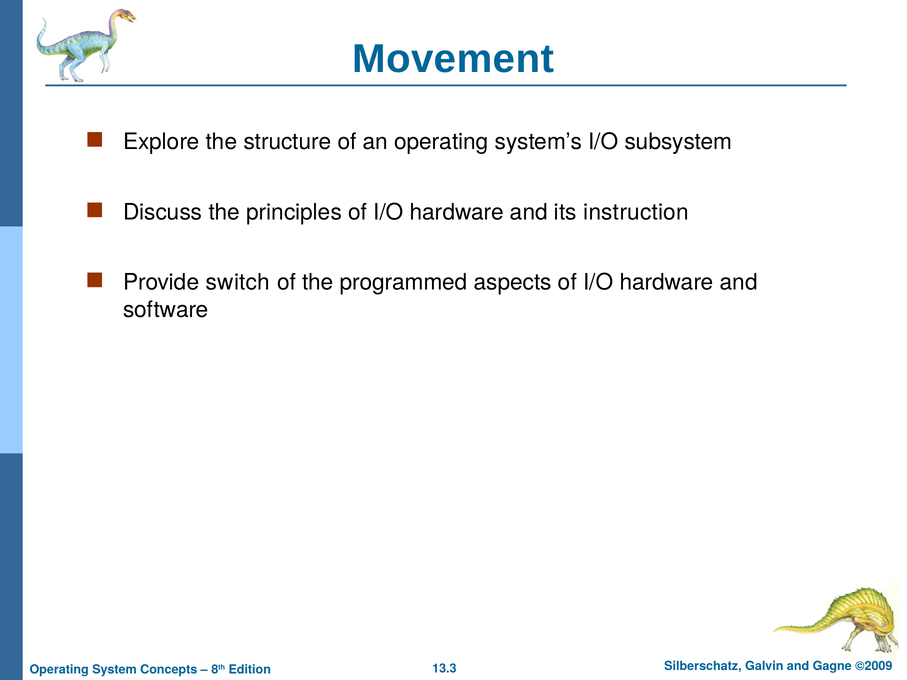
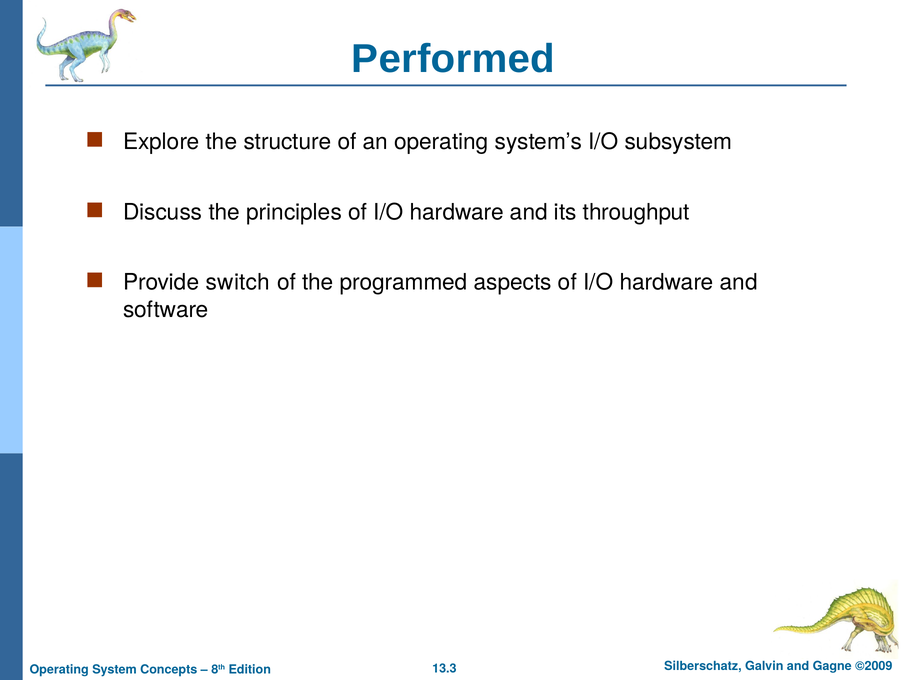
Movement: Movement -> Performed
instruction: instruction -> throughput
